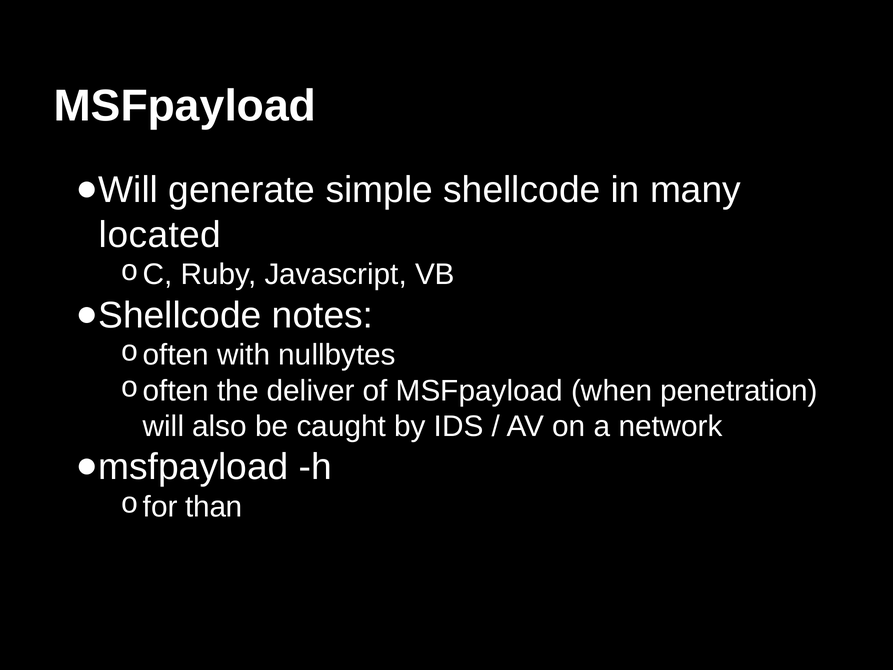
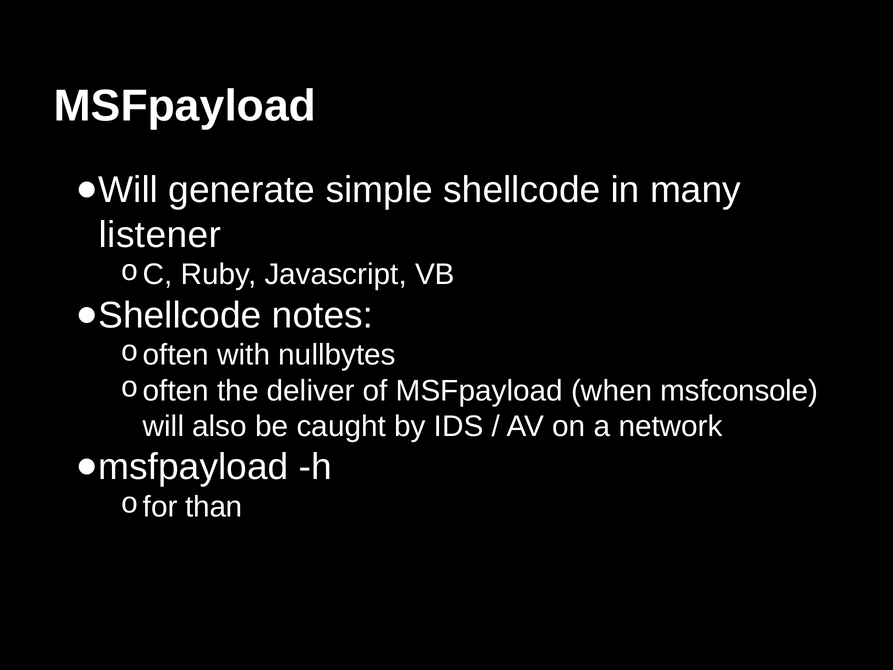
located: located -> listener
penetration: penetration -> msfconsole
